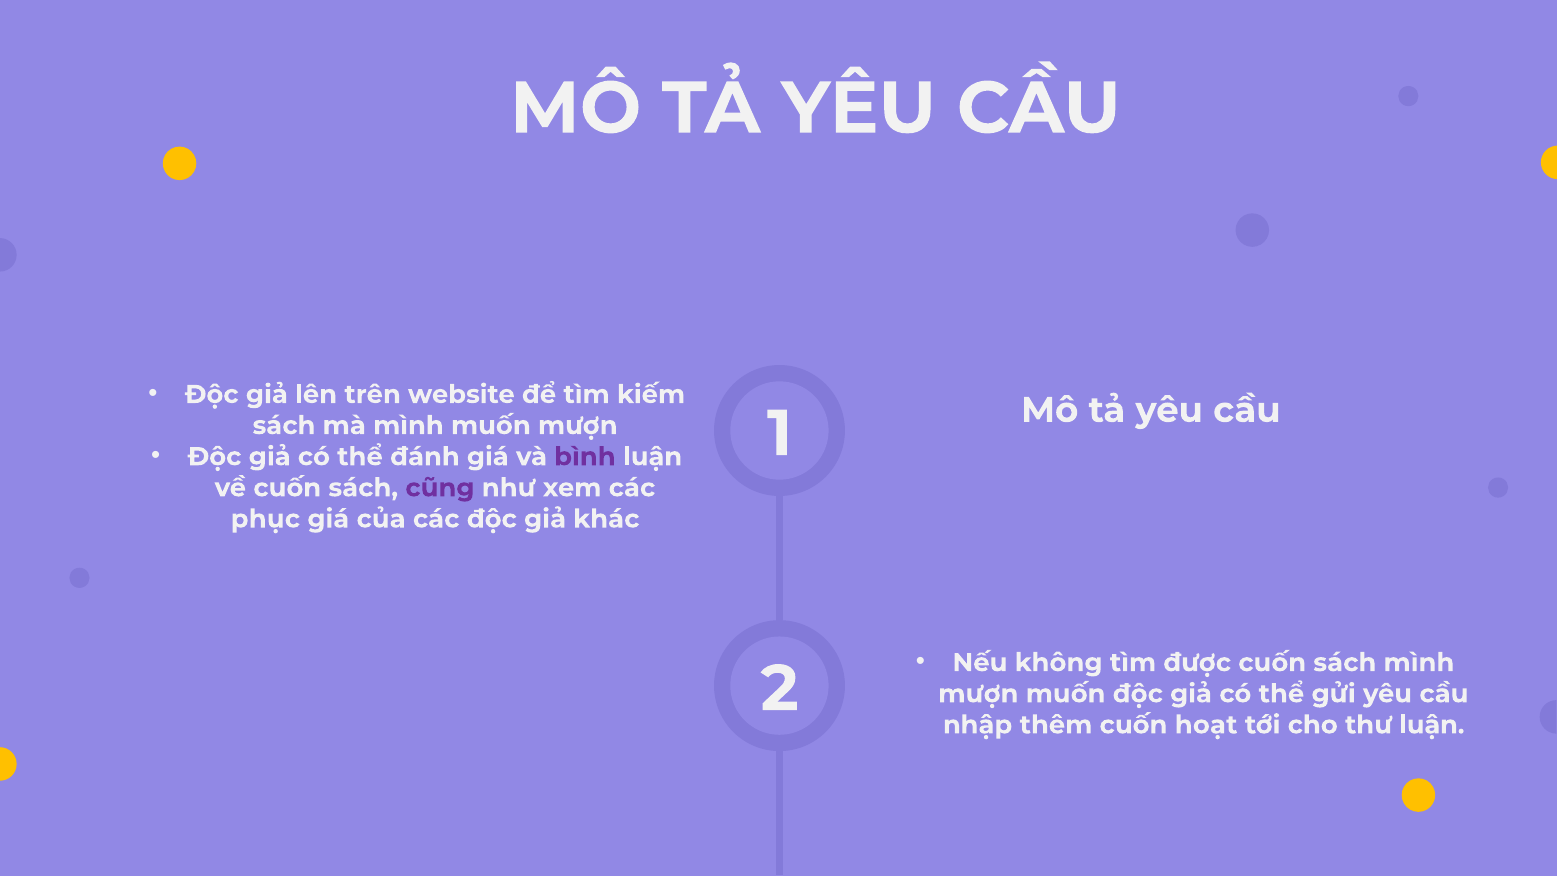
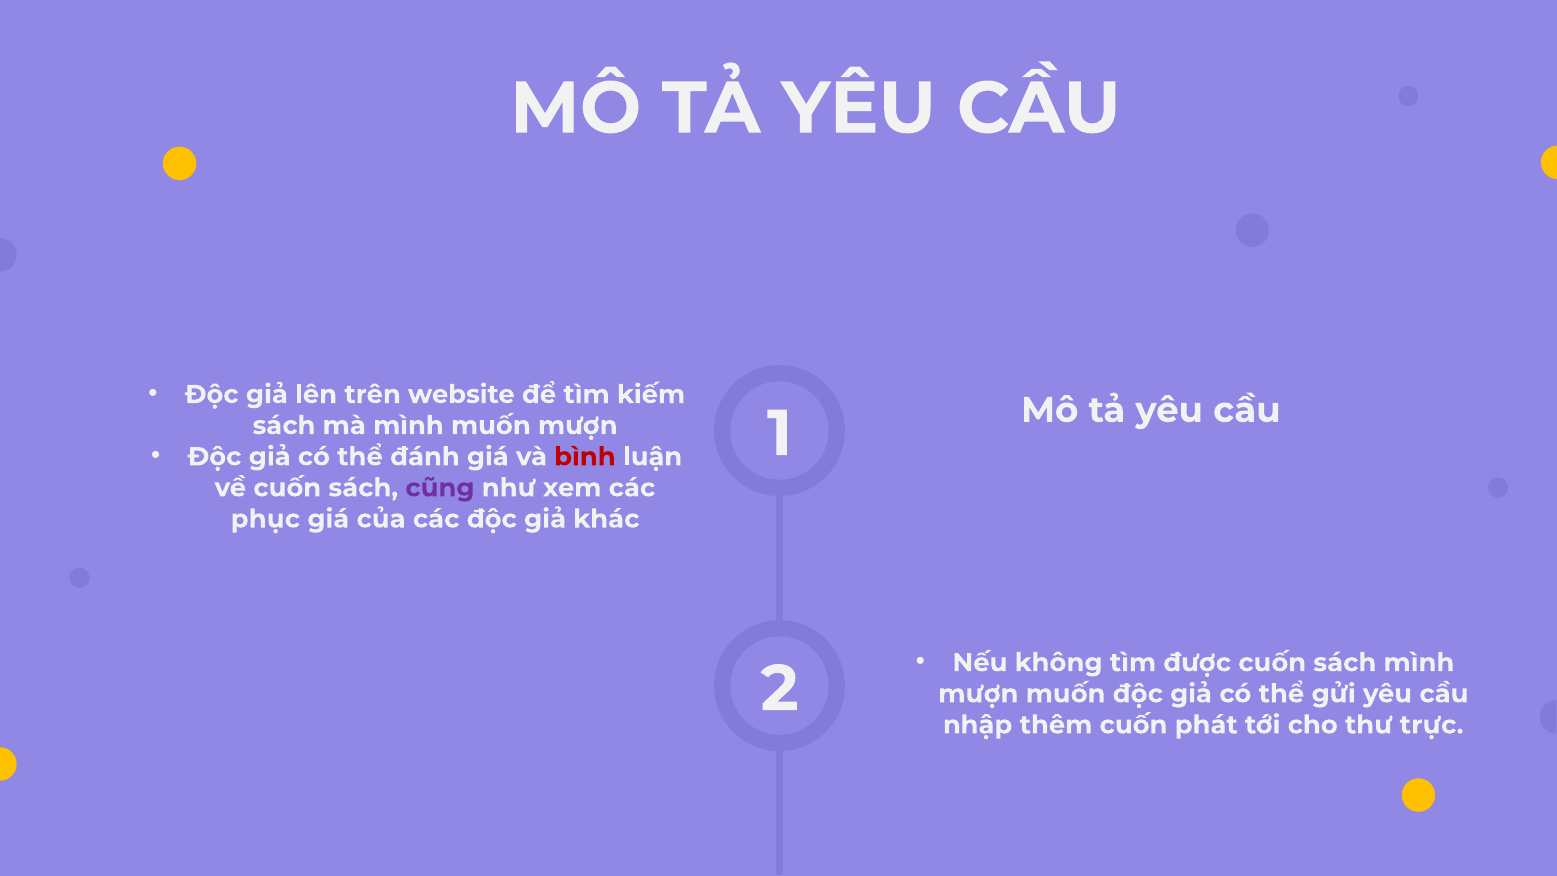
bình colour: purple -> red
hoạt: hoạt -> phát
thư luận: luận -> trực
